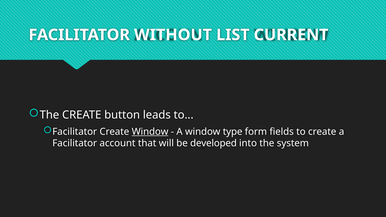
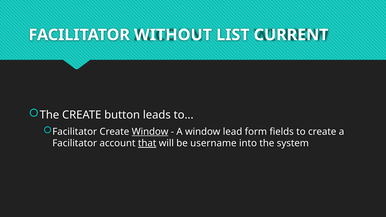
type: type -> lead
that underline: none -> present
developed: developed -> username
